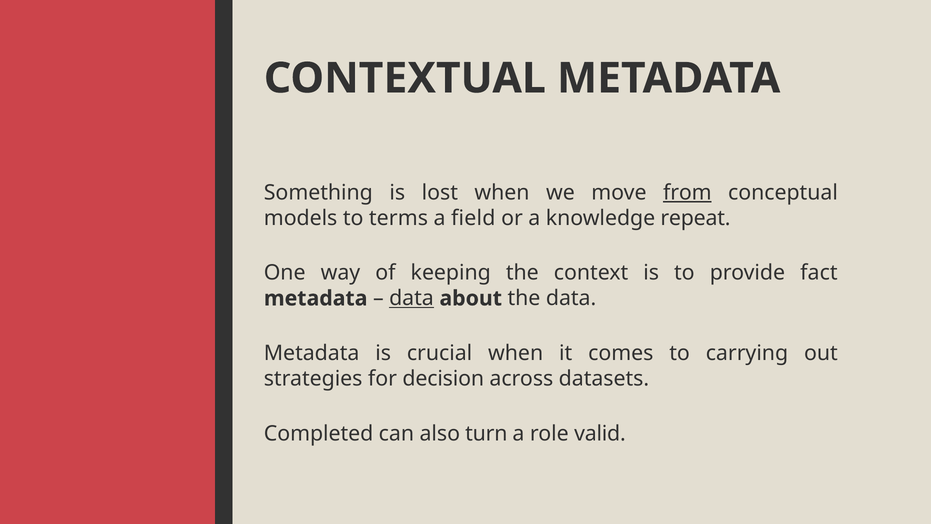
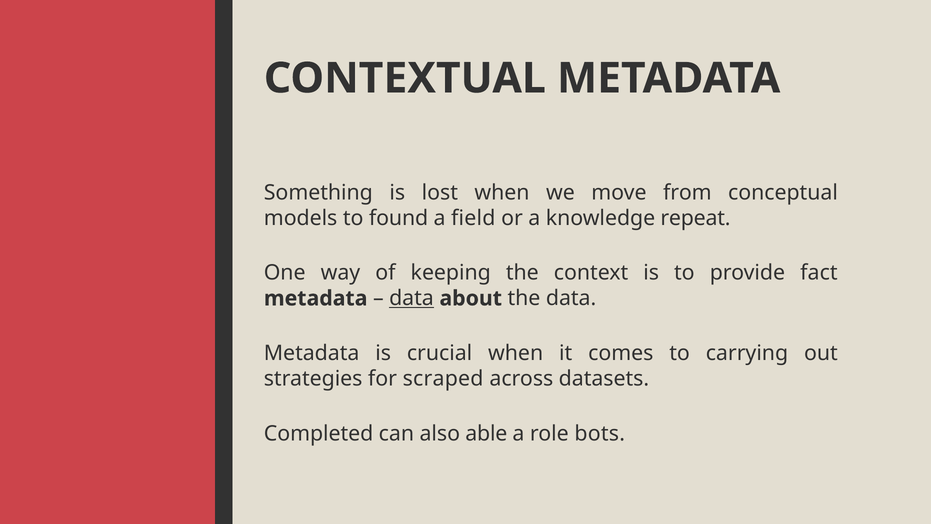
from underline: present -> none
terms: terms -> found
decision: decision -> scraped
turn: turn -> able
valid: valid -> bots
